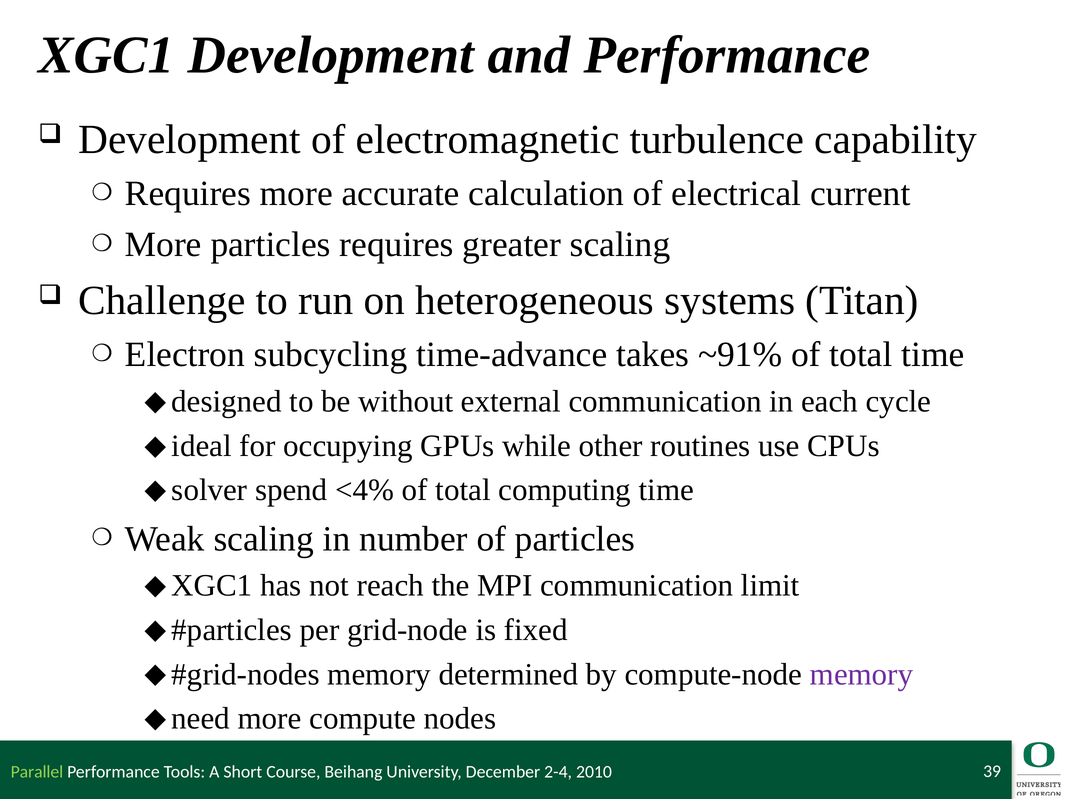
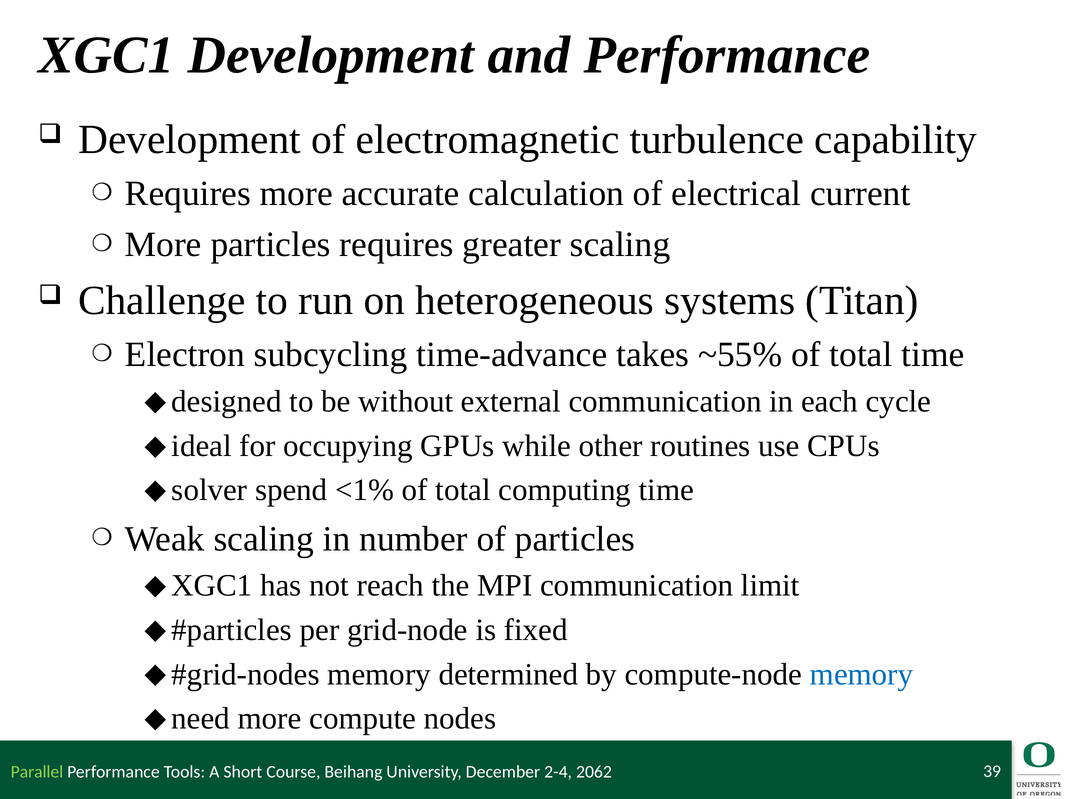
~91%: ~91% -> ~55%
<4%: <4% -> <1%
memory at (862, 674) colour: purple -> blue
2010: 2010 -> 2062
